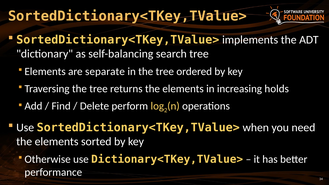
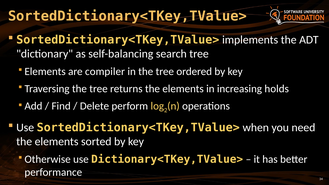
separate: separate -> compiler
